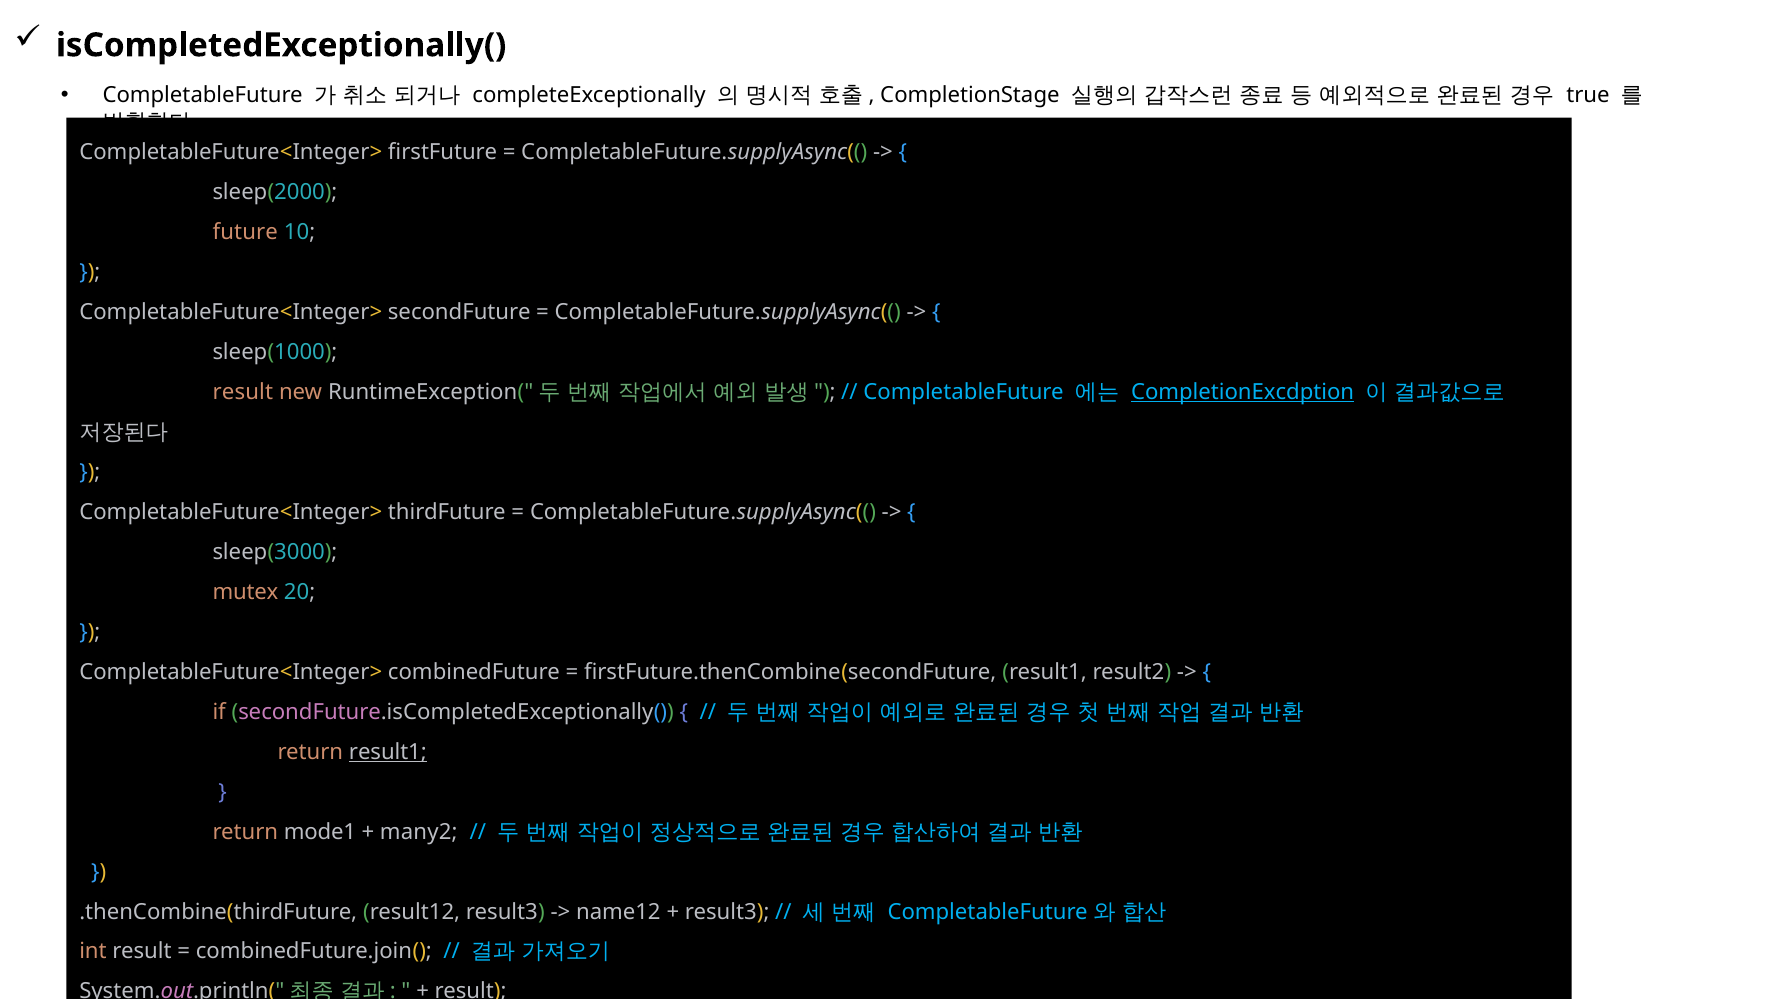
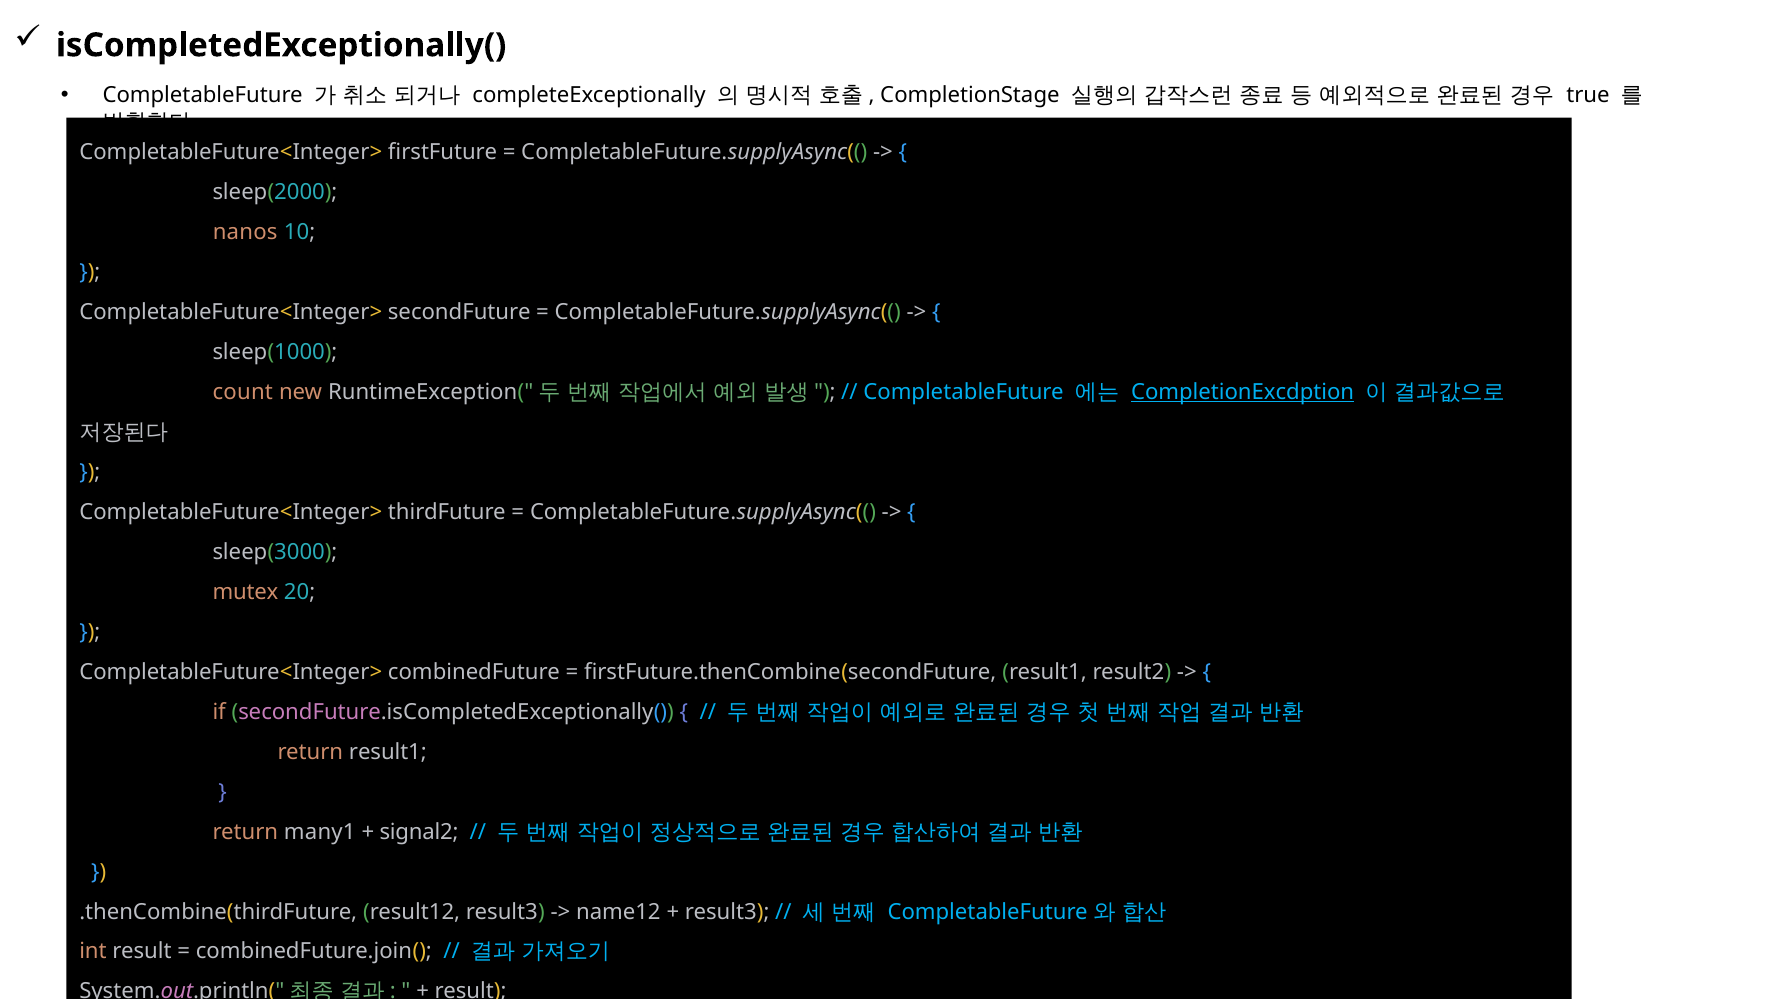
future: future -> nanos
result at (243, 392): result -> count
result1 at (388, 751) underline: present -> none
mode1: mode1 -> many1
many2: many2 -> signal2
